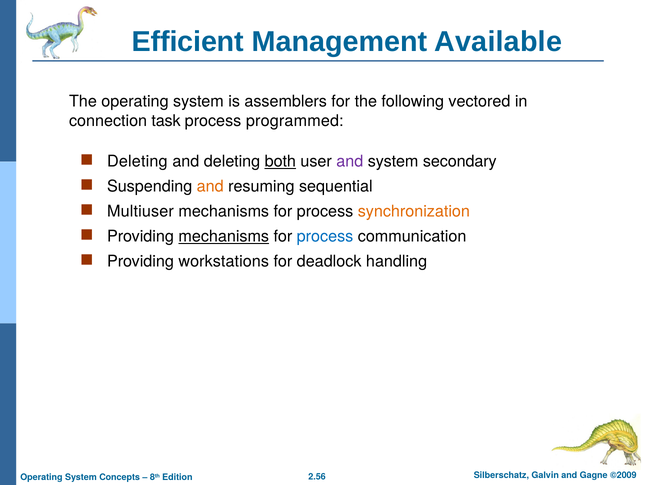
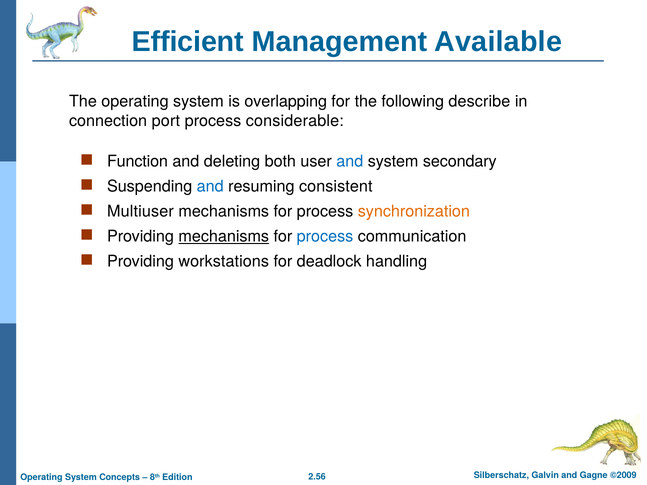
assemblers: assemblers -> overlapping
vectored: vectored -> describe
task: task -> port
programmed: programmed -> considerable
Deleting at (137, 161): Deleting -> Function
both underline: present -> none
and at (350, 161) colour: purple -> blue
and at (210, 187) colour: orange -> blue
sequential: sequential -> consistent
